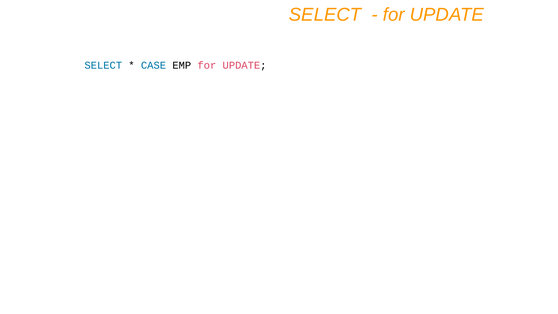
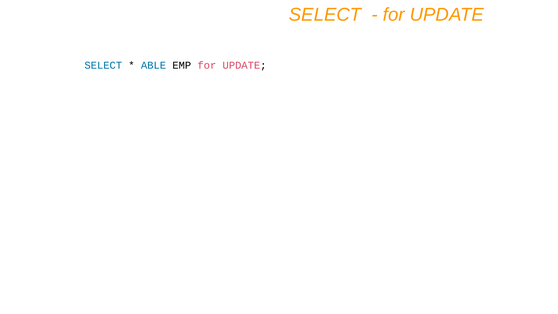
CASE: CASE -> ABLE
